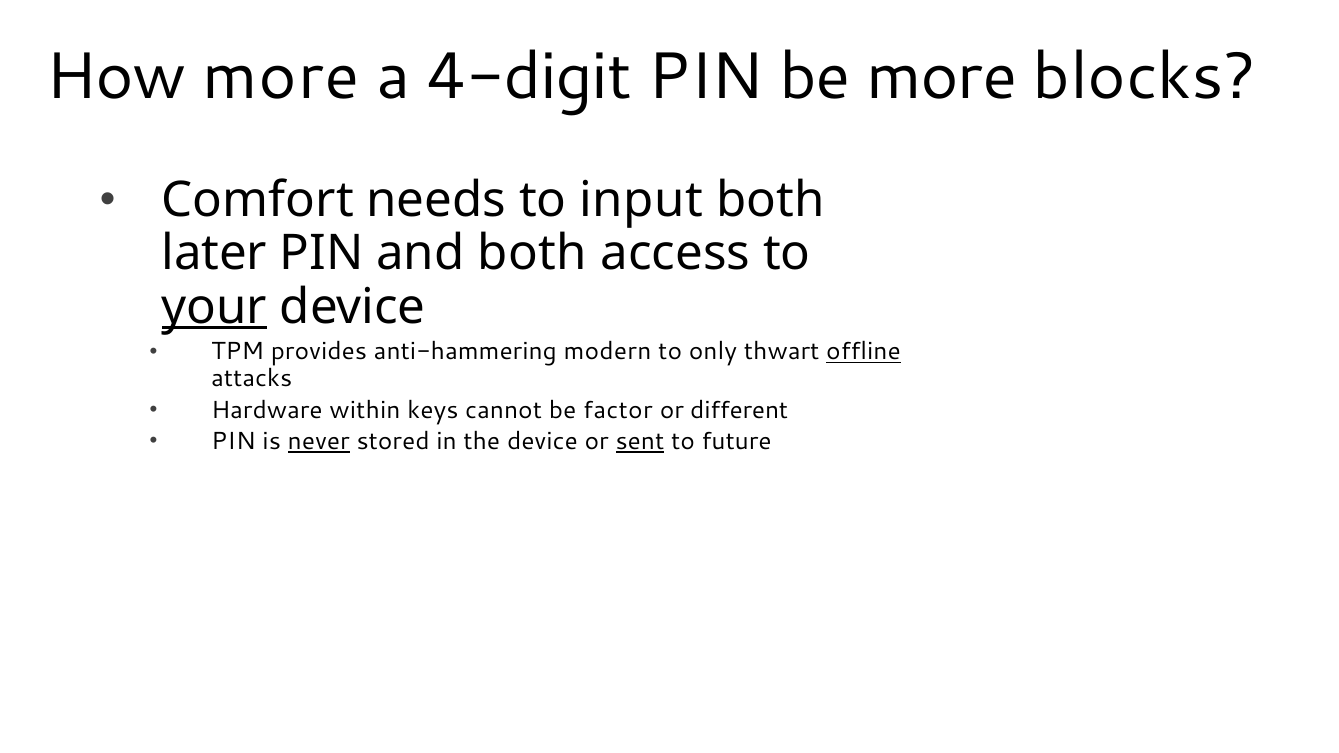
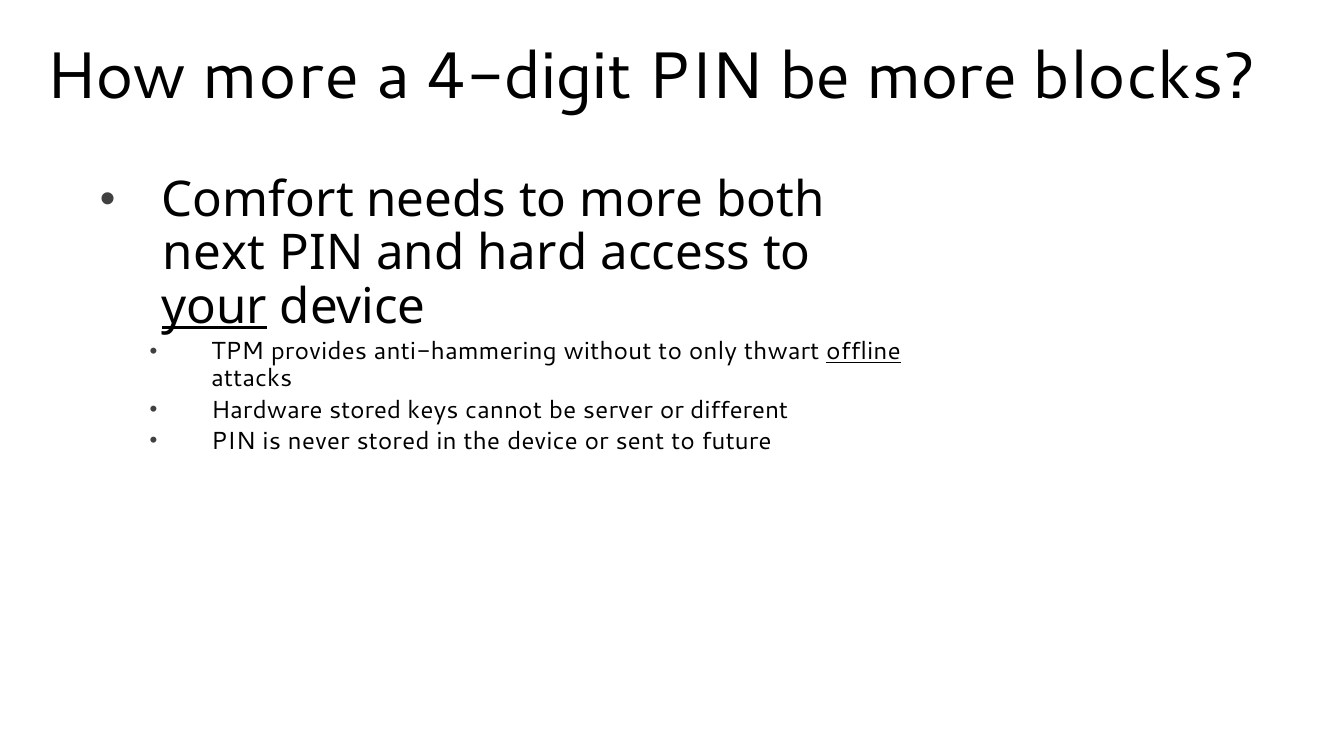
to input: input -> more
later: later -> next
and both: both -> hard
modern: modern -> without
Hardware within: within -> stored
factor: factor -> server
never underline: present -> none
sent underline: present -> none
